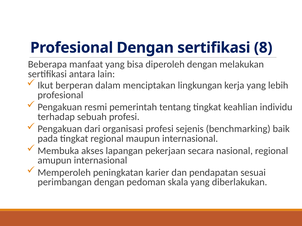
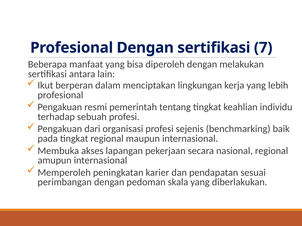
8: 8 -> 7
